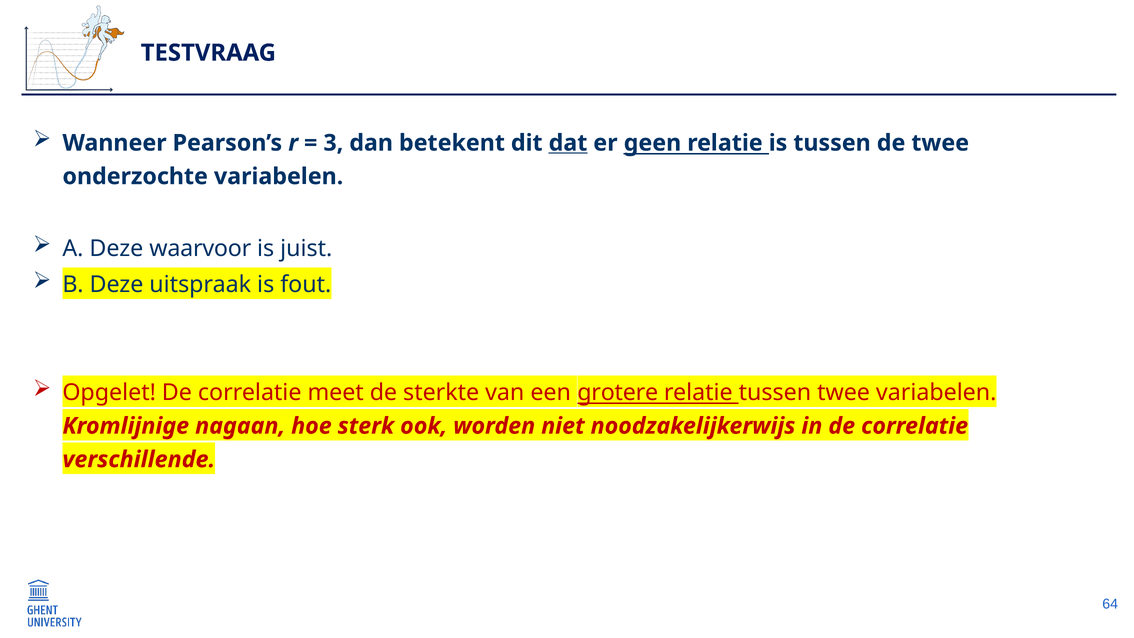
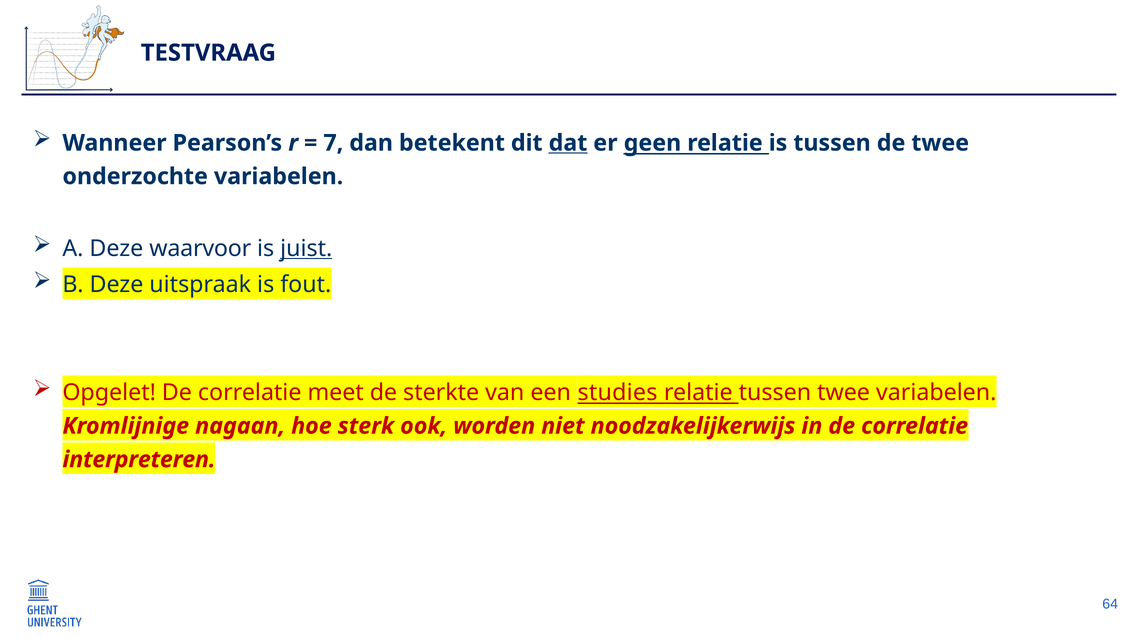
3: 3 -> 7
juist underline: none -> present
grotere: grotere -> studies
verschillende: verschillende -> interpreteren
